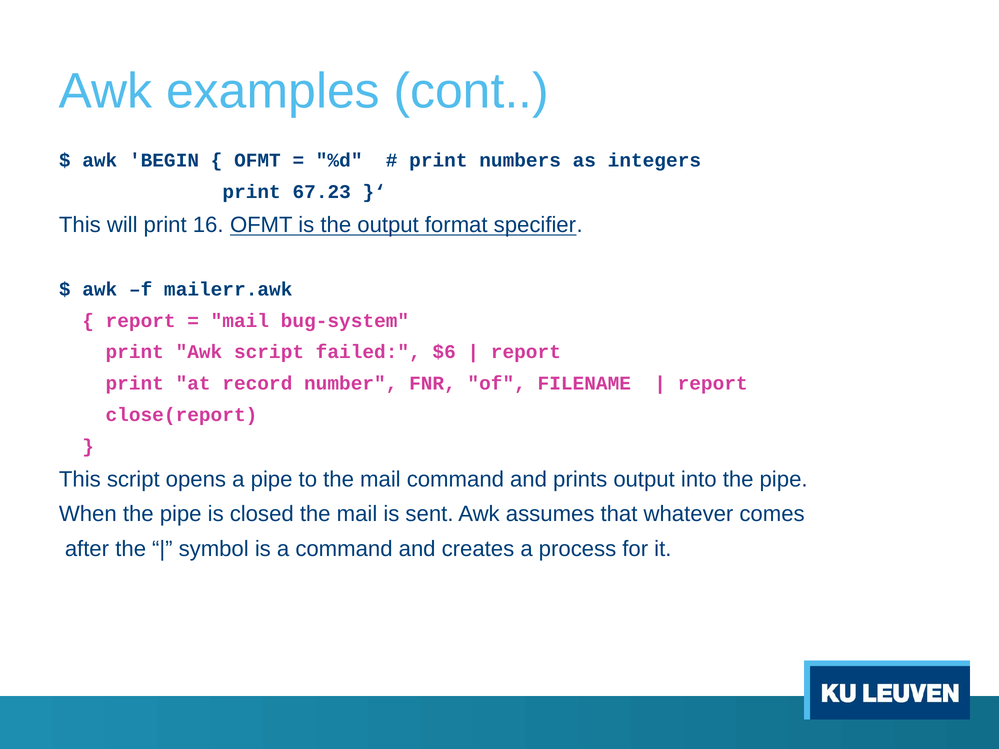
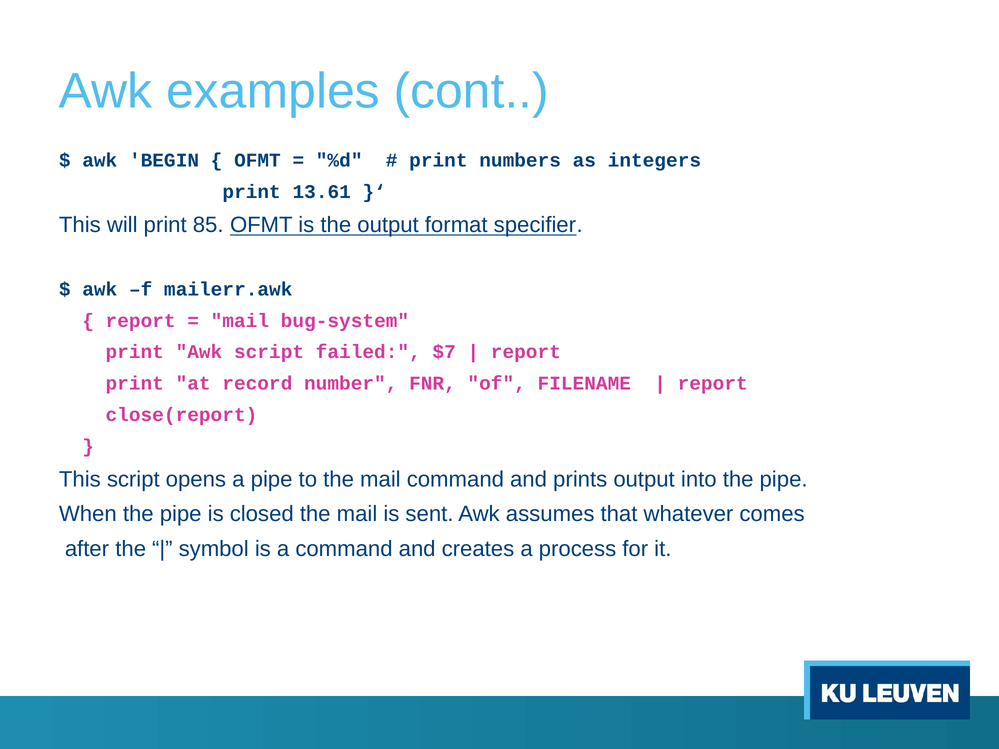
67.23: 67.23 -> 13.61
16: 16 -> 85
$6: $6 -> $7
